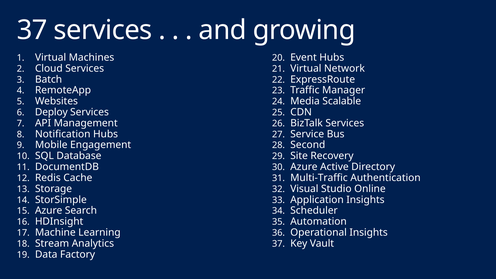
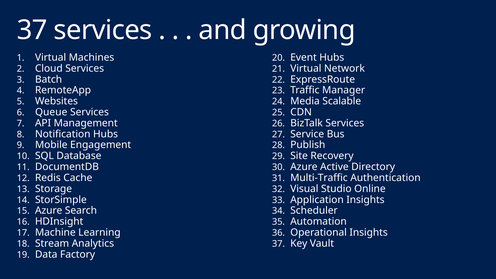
Deploy: Deploy -> Queue
Second: Second -> Publish
